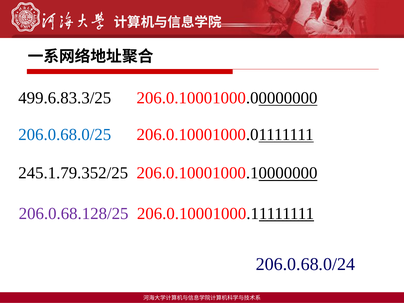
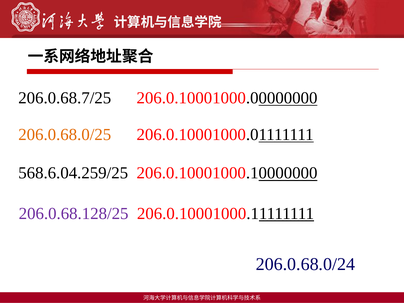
499.6.83.3/25: 499.6.83.3/25 -> 206.0.68.7/25
206.0.68.0/25 colour: blue -> orange
245.1.79.352/25: 245.1.79.352/25 -> 568.6.04.259/25
